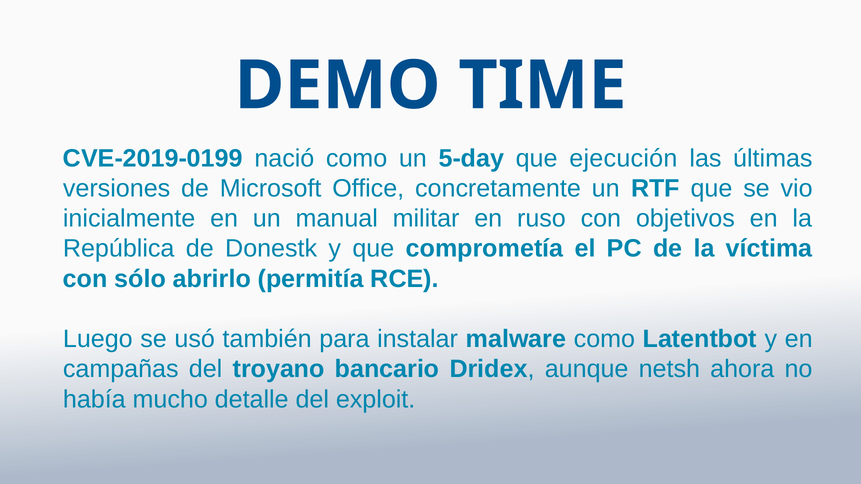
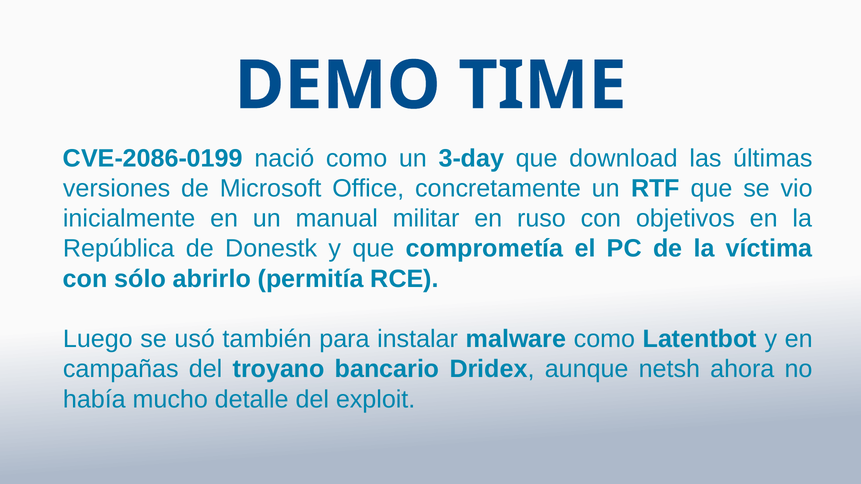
CVE-2019-0199: CVE-2019-0199 -> CVE-2086-0199
5-day: 5-day -> 3-day
ejecución: ejecución -> download
